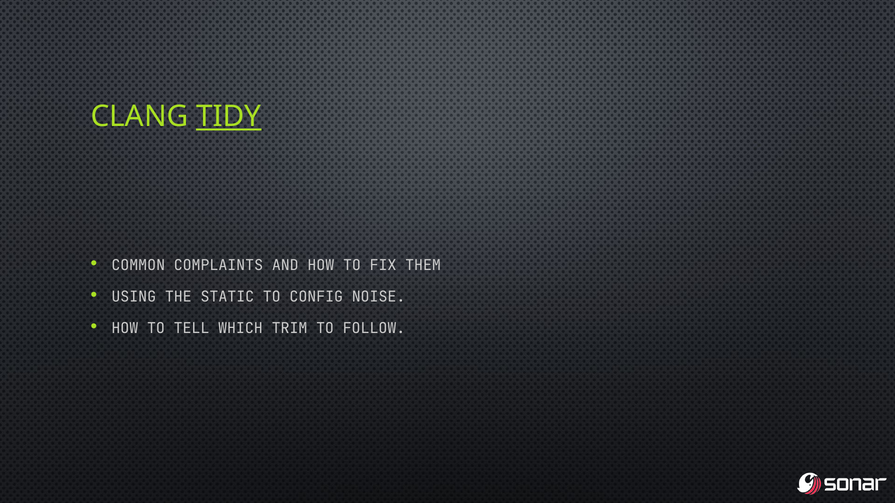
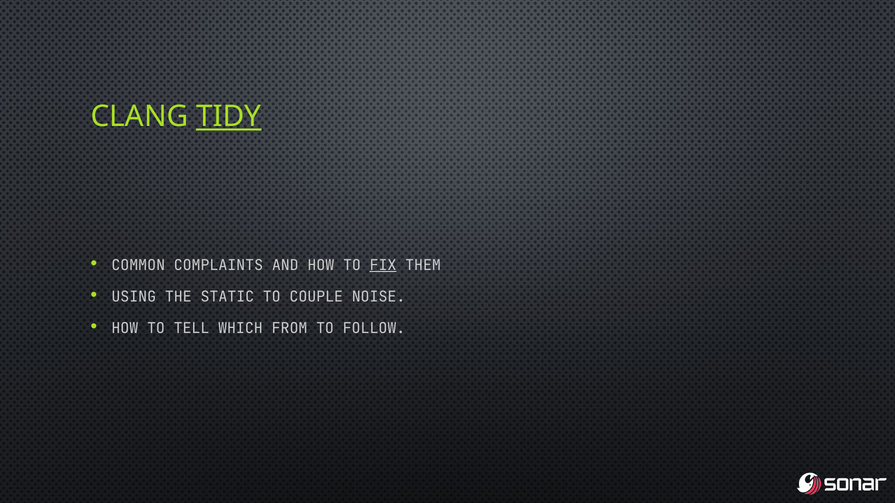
FIX underline: none -> present
CONFIG: CONFIG -> COUPLE
TRIM: TRIM -> FROM
